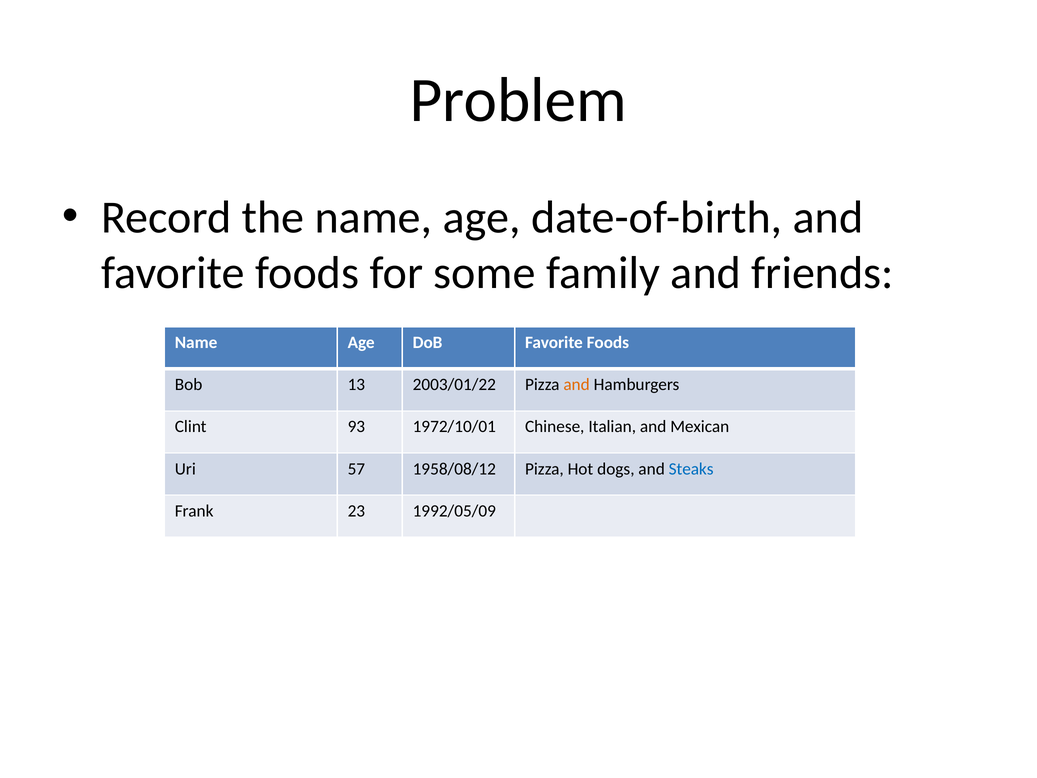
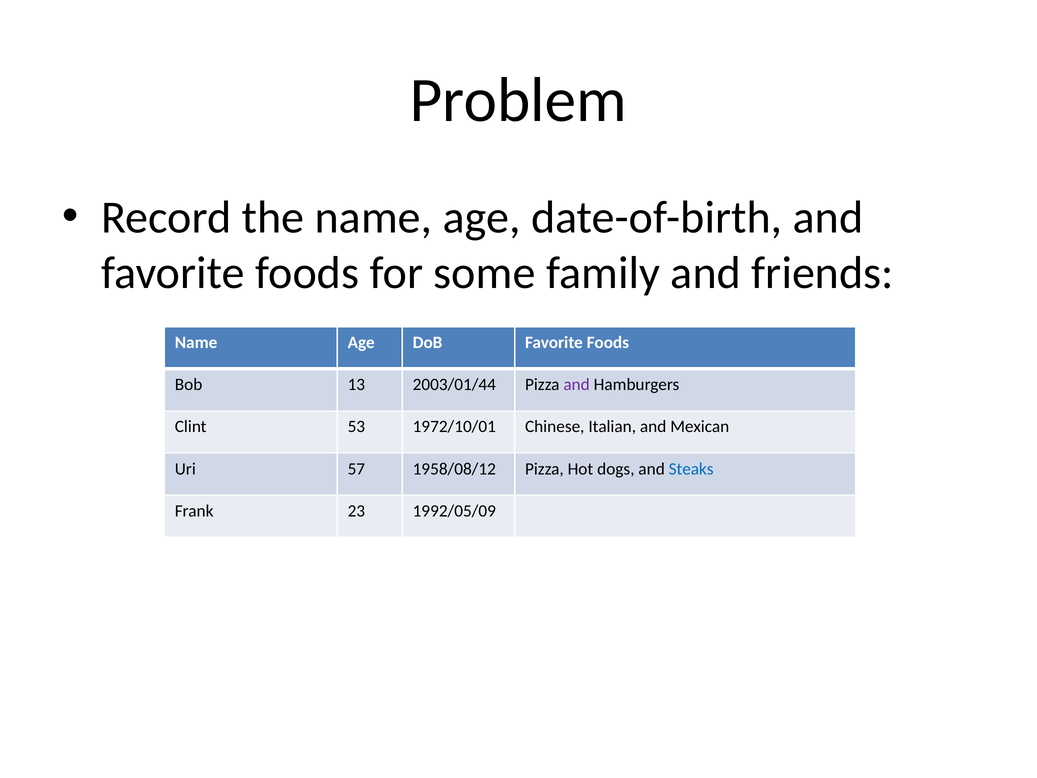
2003/01/22: 2003/01/22 -> 2003/01/44
and at (577, 385) colour: orange -> purple
93: 93 -> 53
